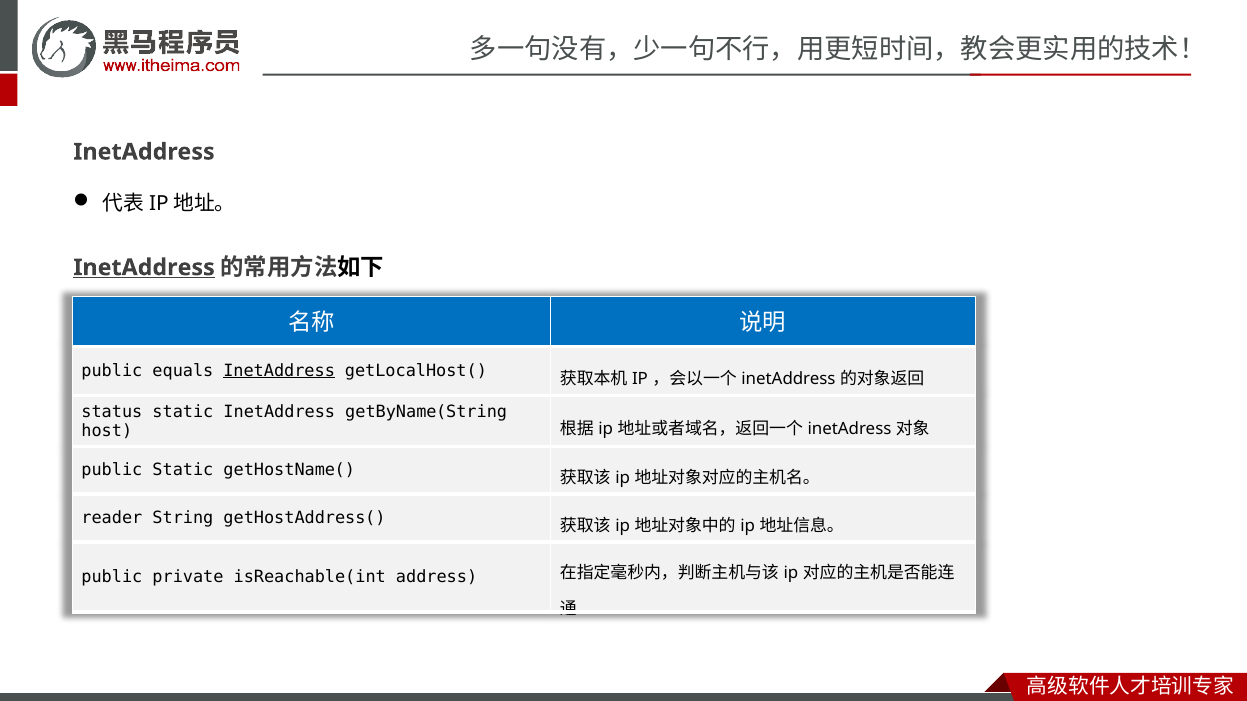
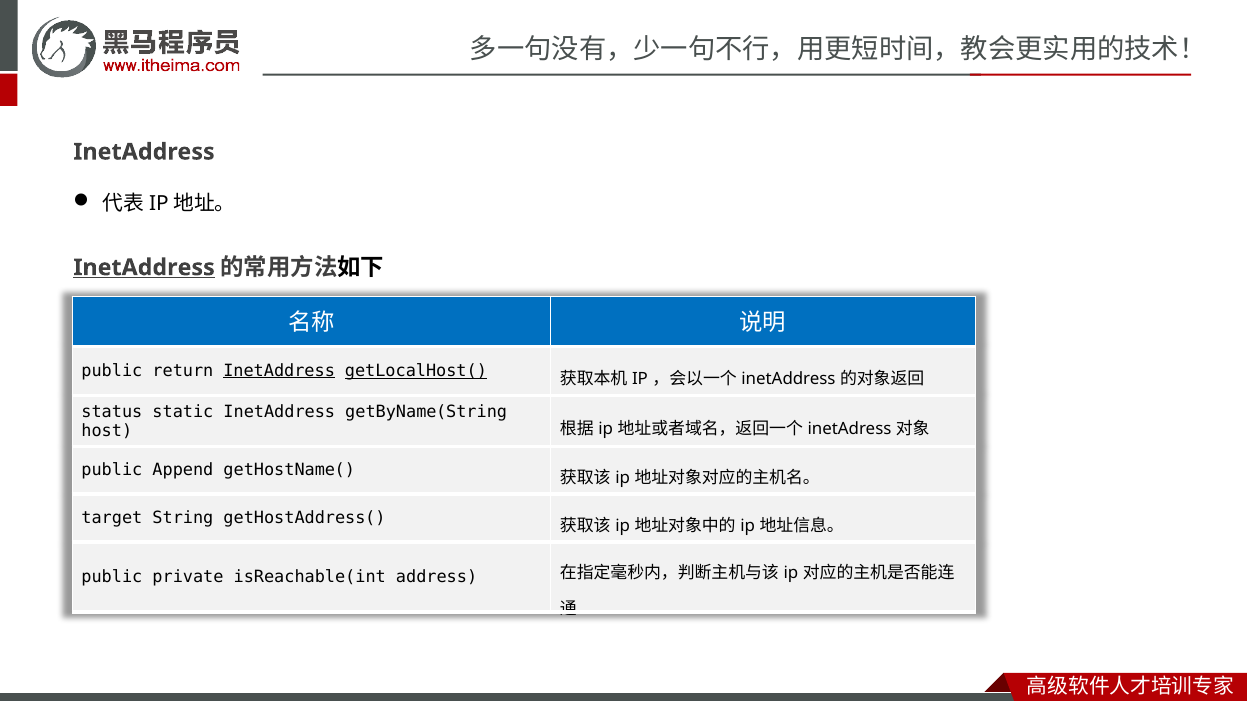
equals: equals -> return
getLocalHost( underline: none -> present
public Static: Static -> Append
reader: reader -> target
